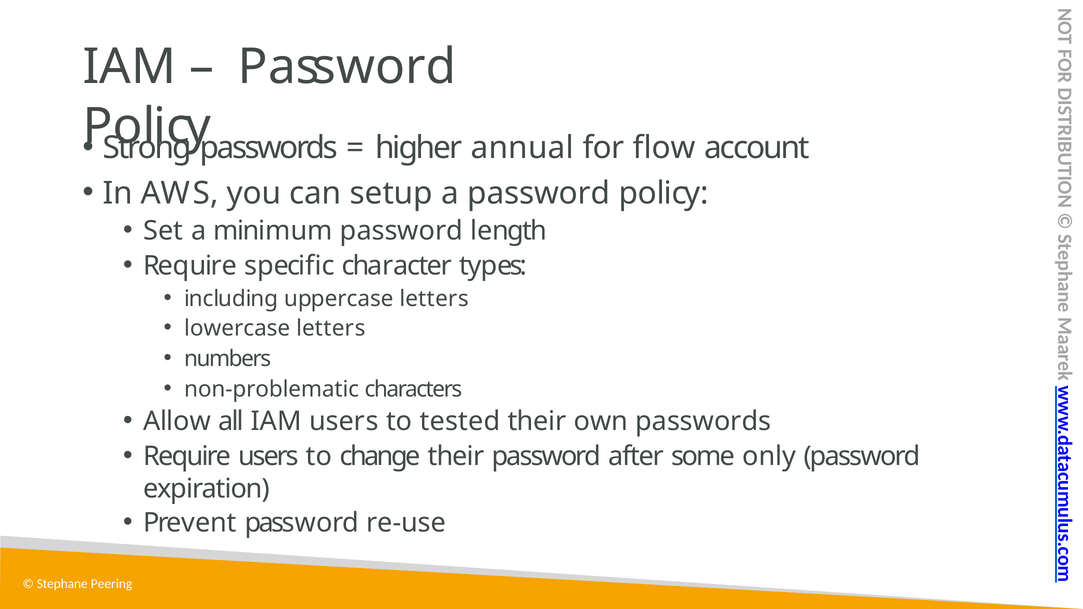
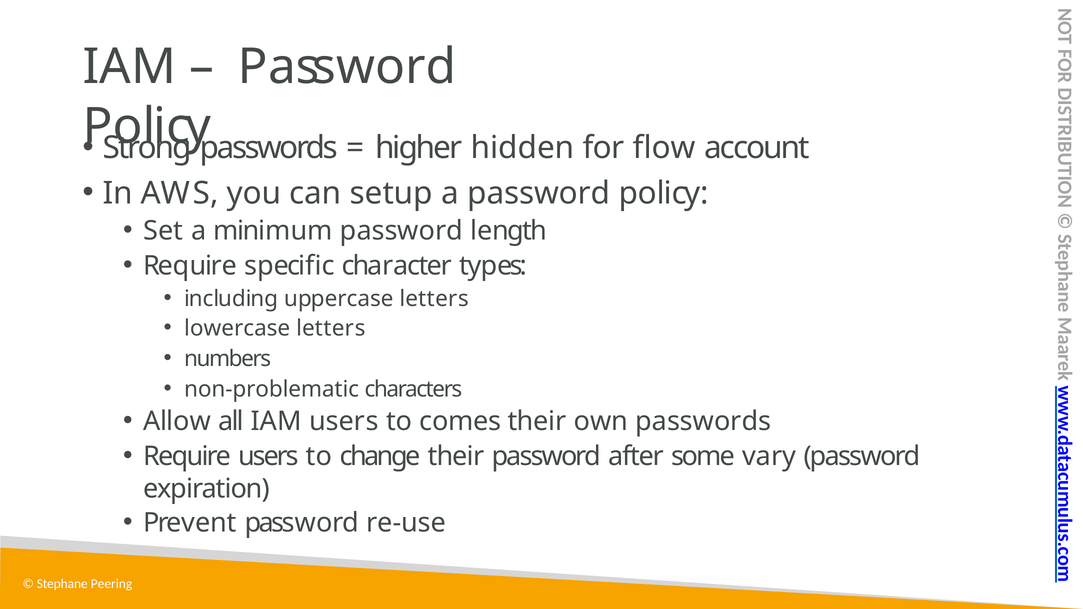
annual: annual -> hidden
tested: tested -> comes
only: only -> vary
